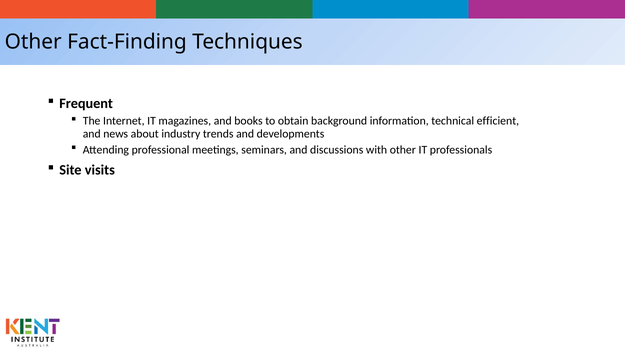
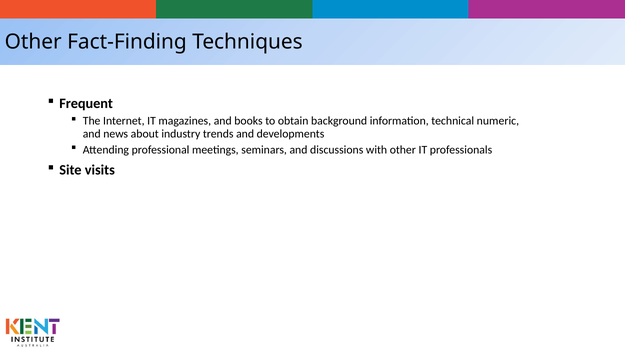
efficient: efficient -> numeric
